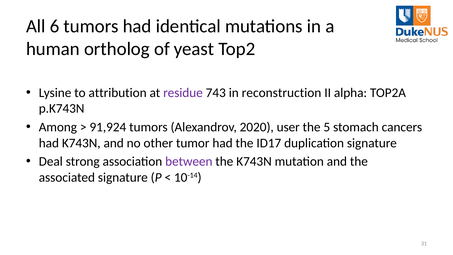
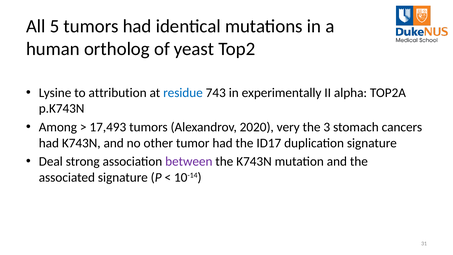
6: 6 -> 5
residue colour: purple -> blue
reconstruction: reconstruction -> experimentally
91,924: 91,924 -> 17,493
user: user -> very
5: 5 -> 3
